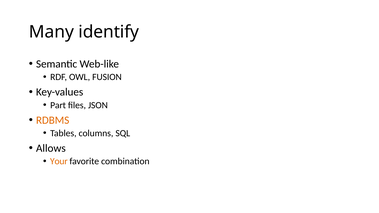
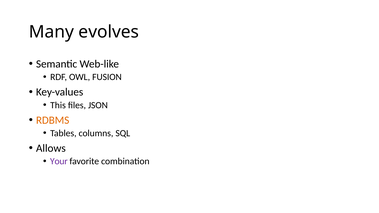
identify: identify -> evolves
Part: Part -> This
Your colour: orange -> purple
